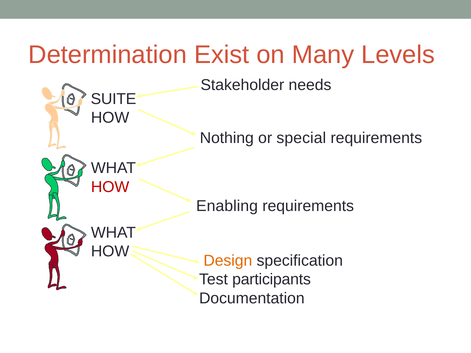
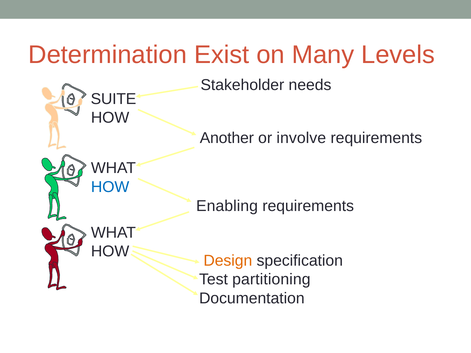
Nothing: Nothing -> Another
special: special -> involve
HOW at (110, 187) colour: red -> blue
participants: participants -> partitioning
